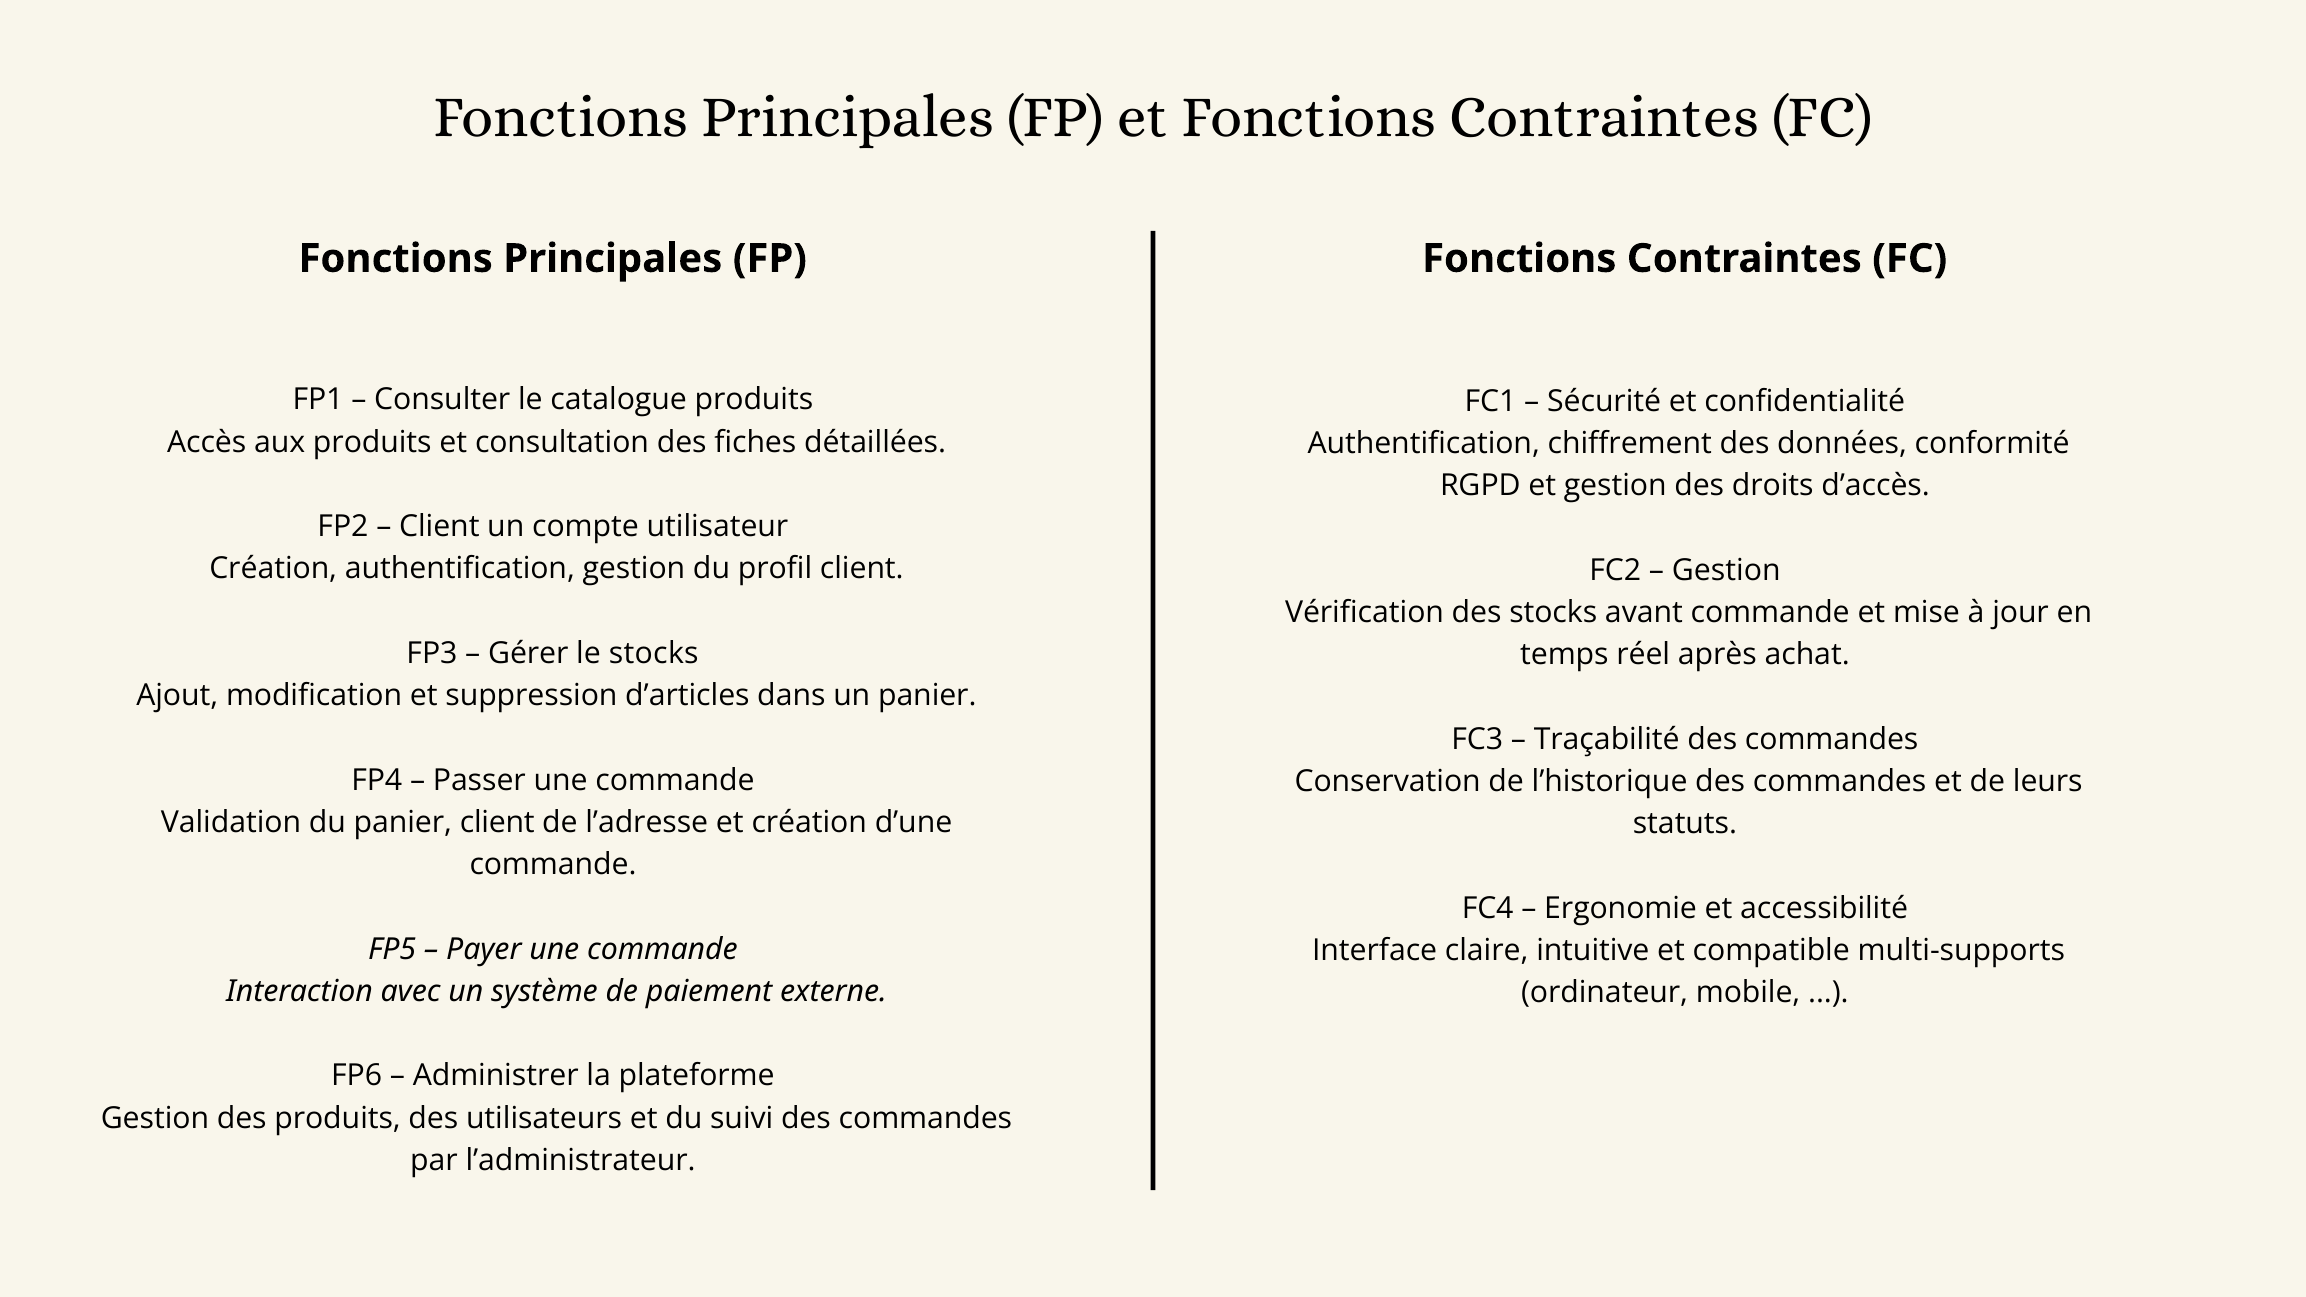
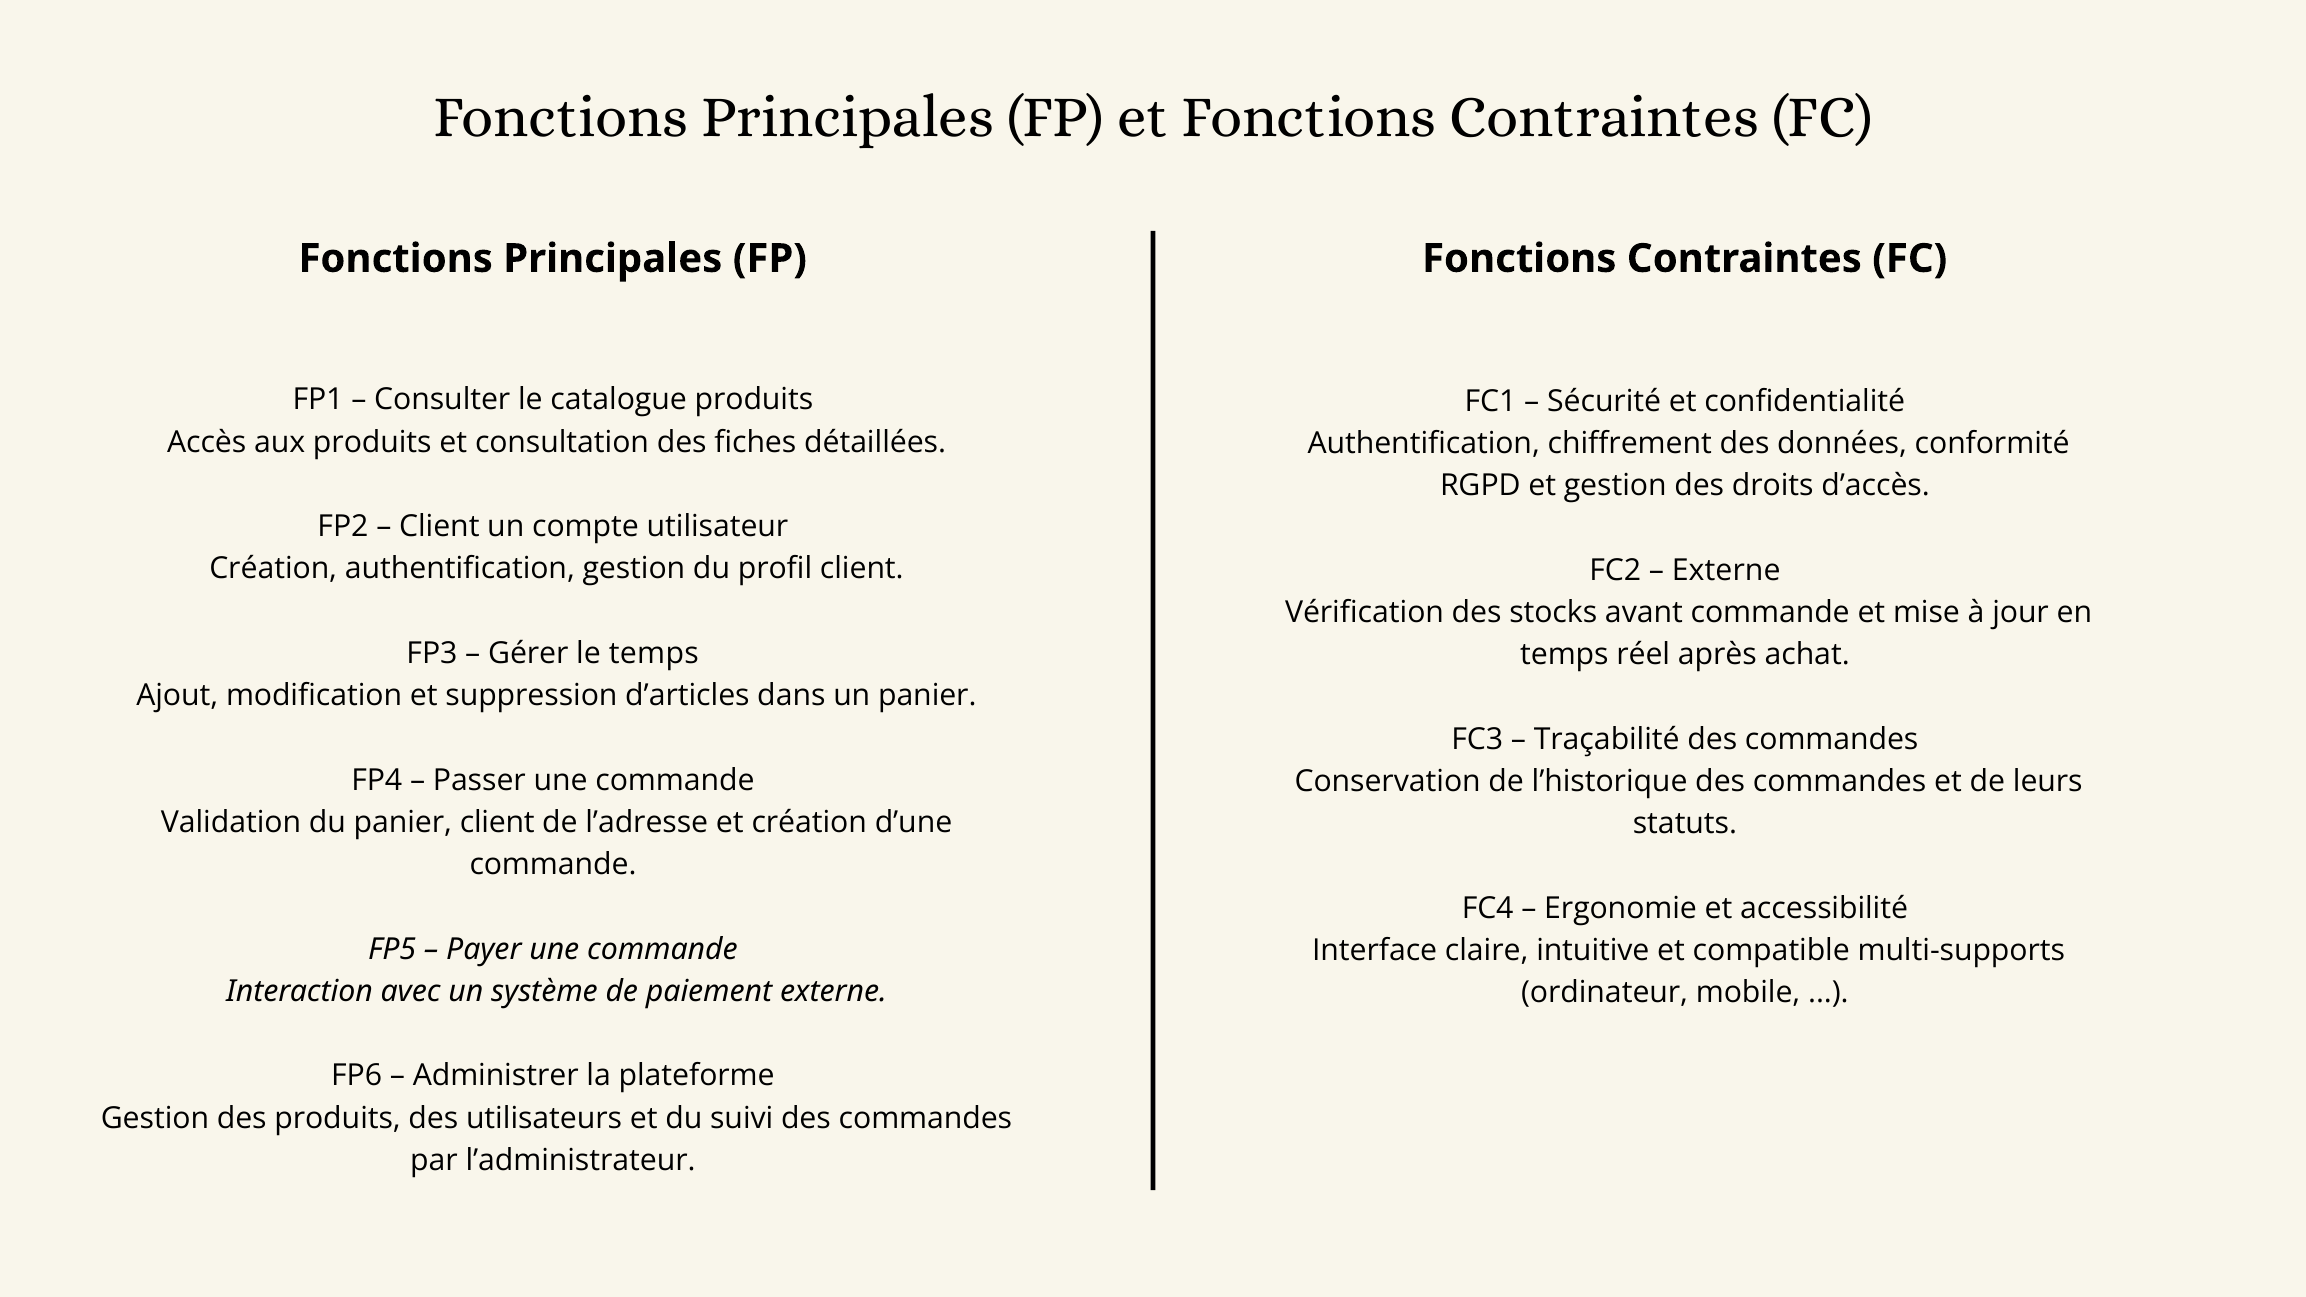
Gestion at (1726, 570): Gestion -> Externe
le stocks: stocks -> temps
